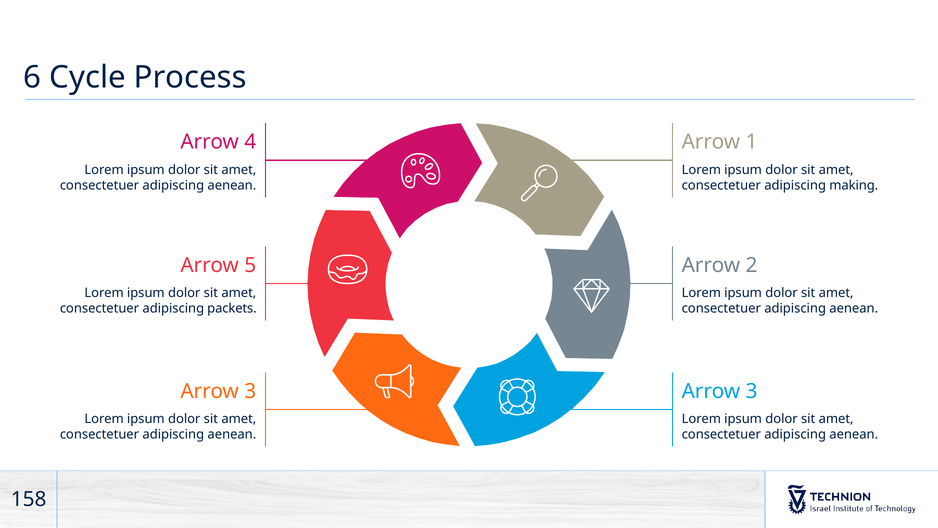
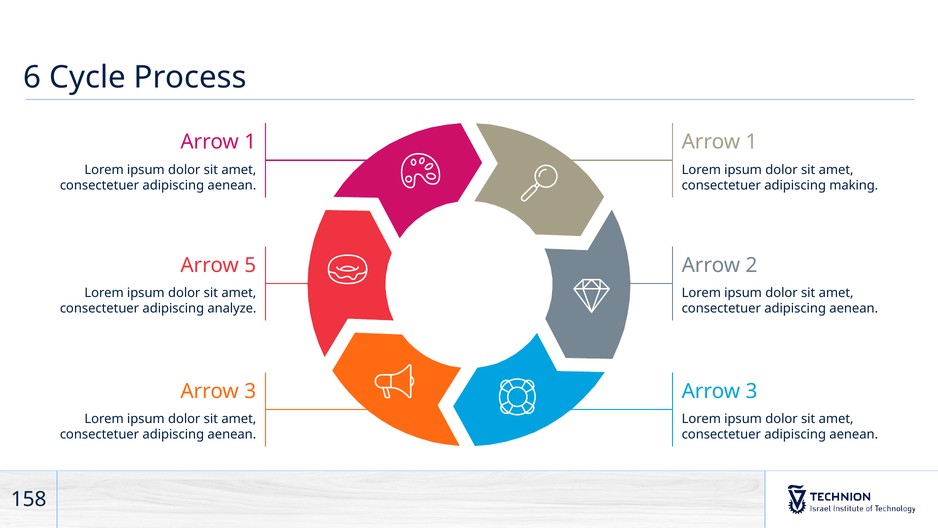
4 at (250, 142): 4 -> 1
packets: packets -> analyze
